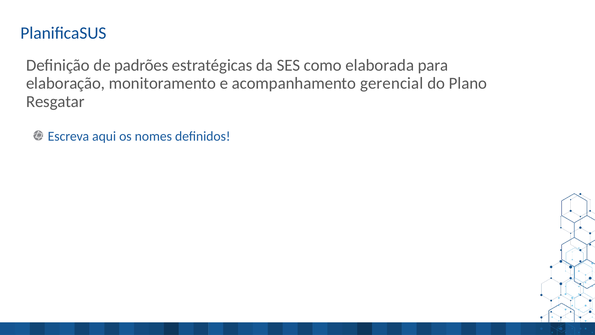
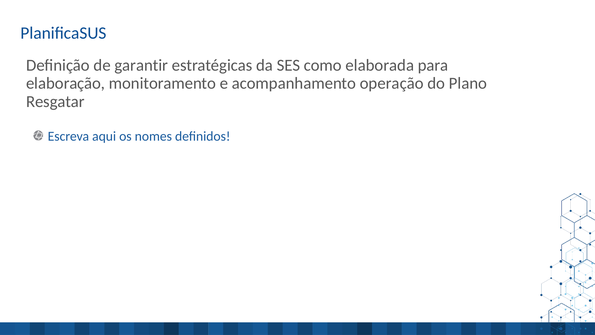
padrões: padrões -> garantir
gerencial: gerencial -> operação
